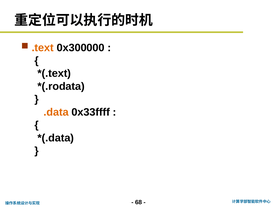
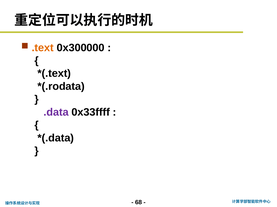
.data colour: orange -> purple
